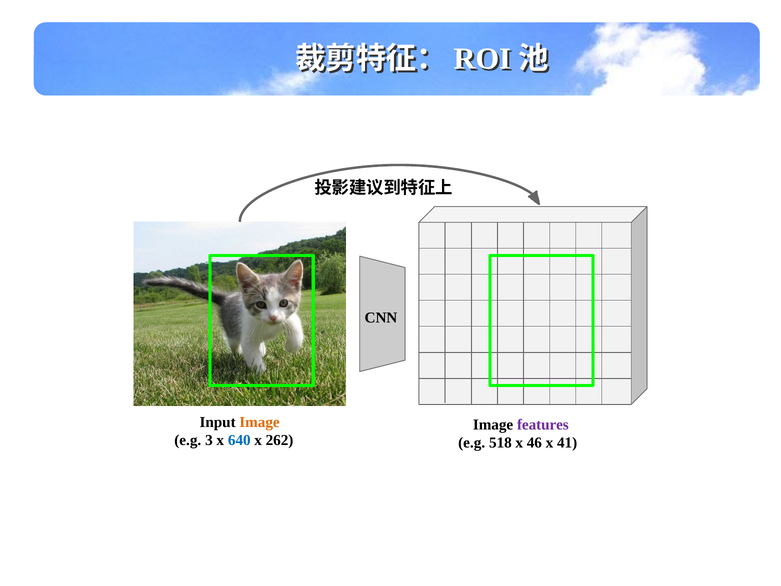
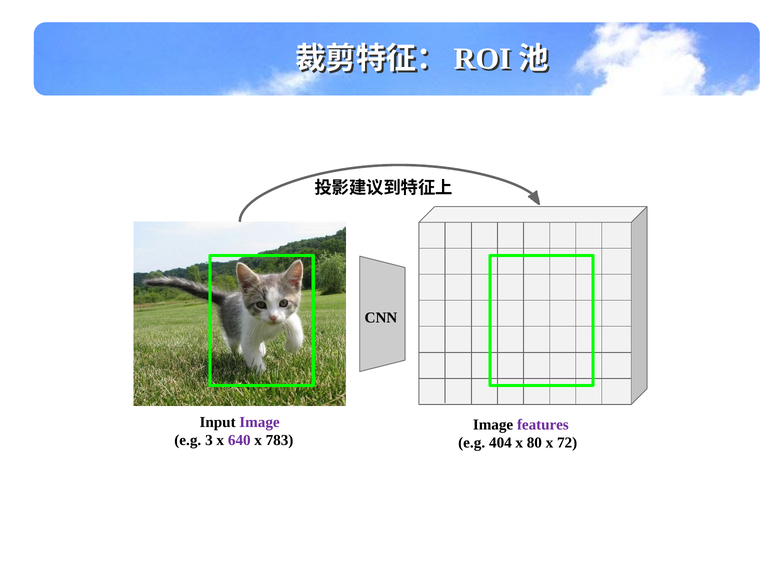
Image at (260, 422) colour: orange -> purple
640 colour: blue -> purple
262: 262 -> 783
518: 518 -> 404
46: 46 -> 80
41: 41 -> 72
